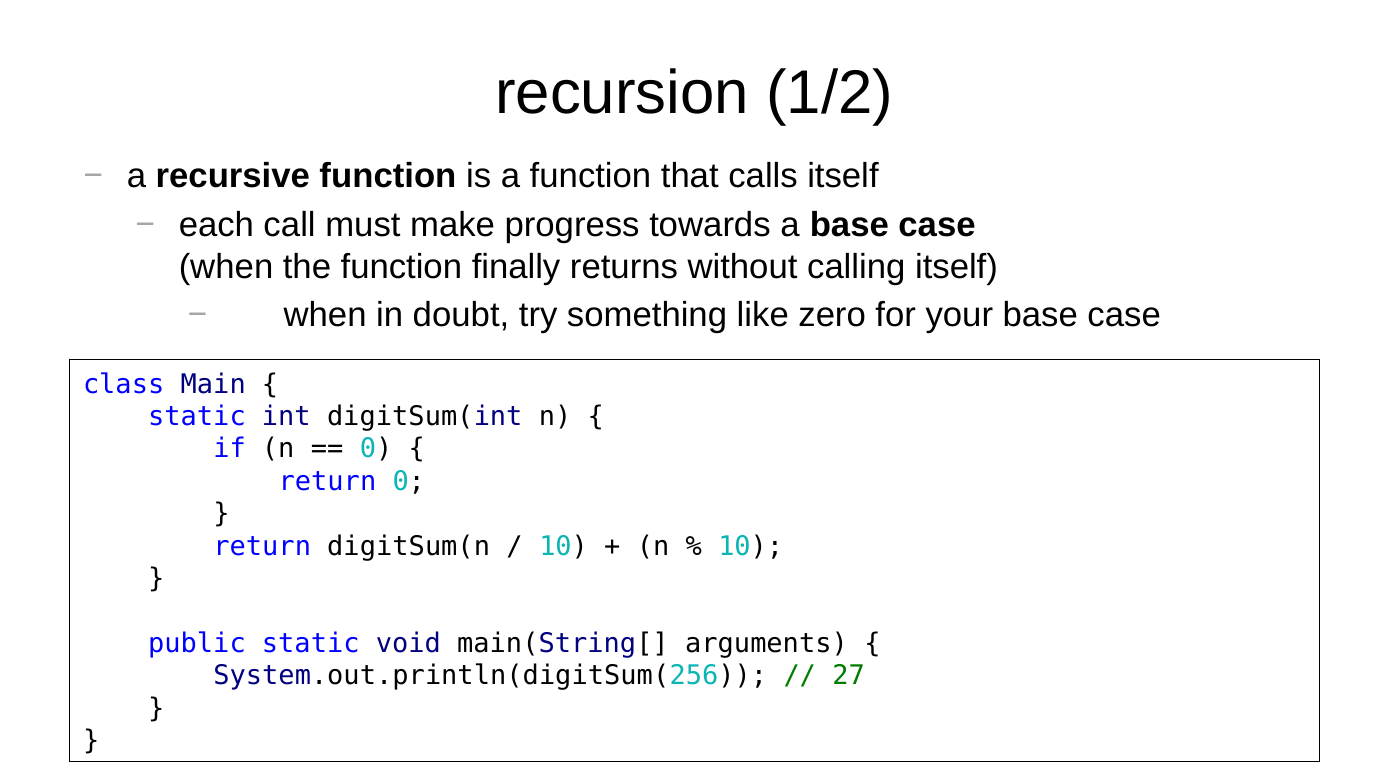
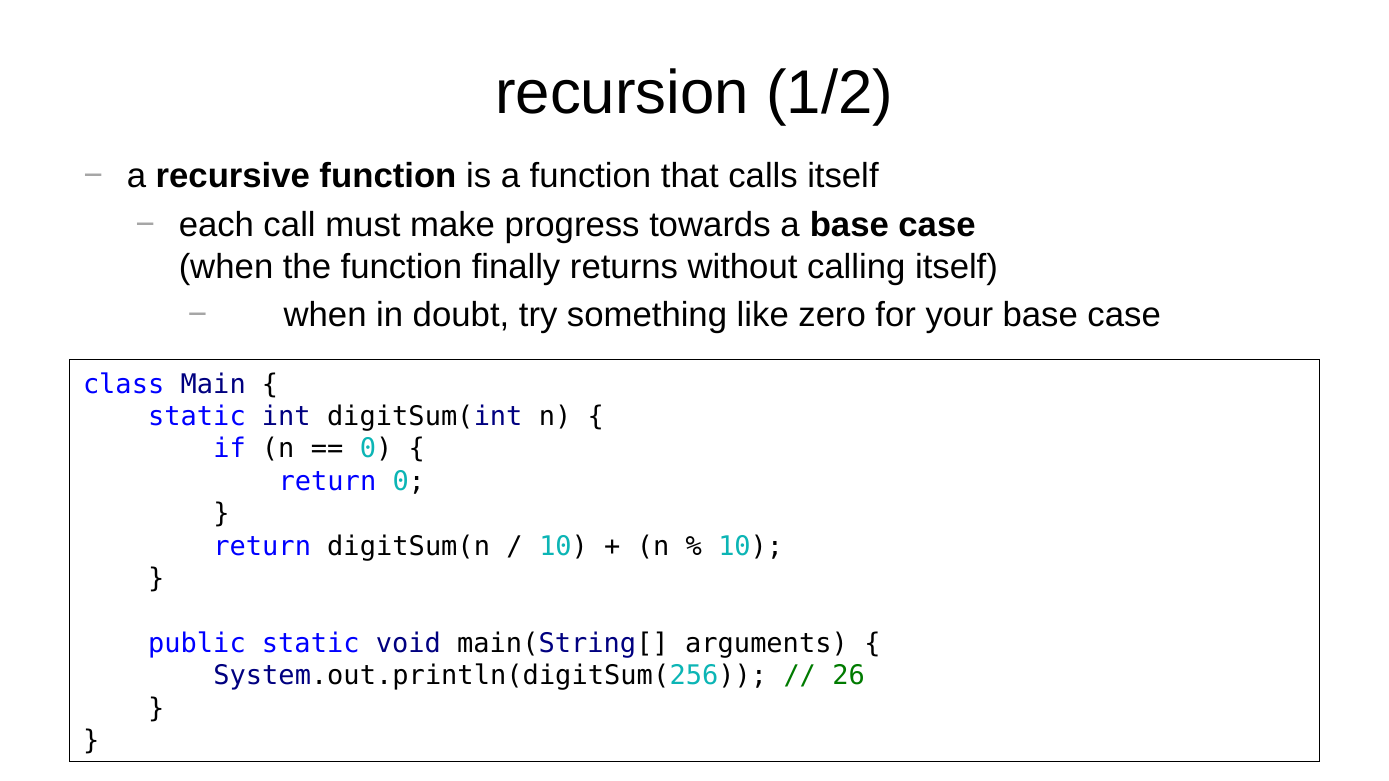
27: 27 -> 26
